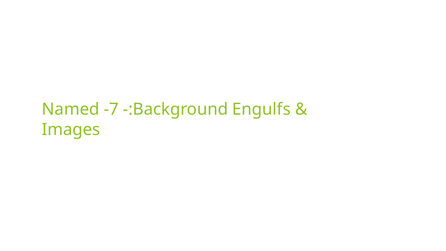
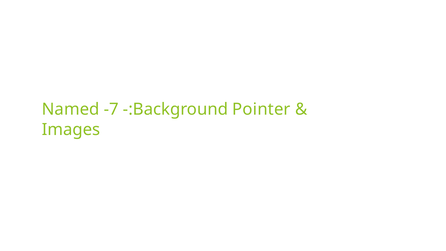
Engulfs: Engulfs -> Pointer
